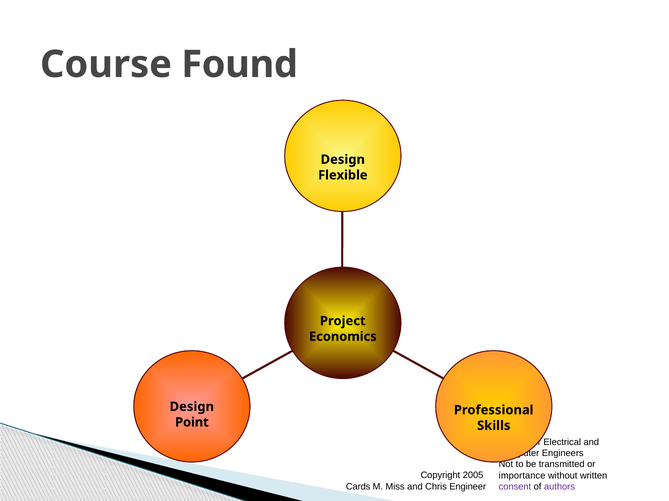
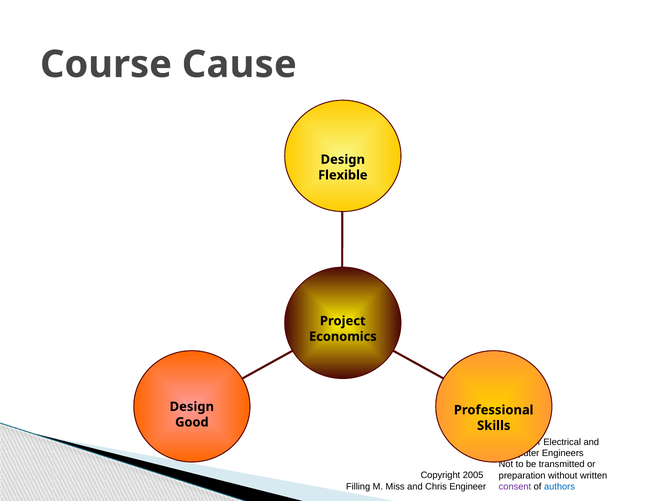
Found: Found -> Cause
Point: Point -> Good
importance: importance -> preparation
Cards: Cards -> Filling
authors colour: purple -> blue
